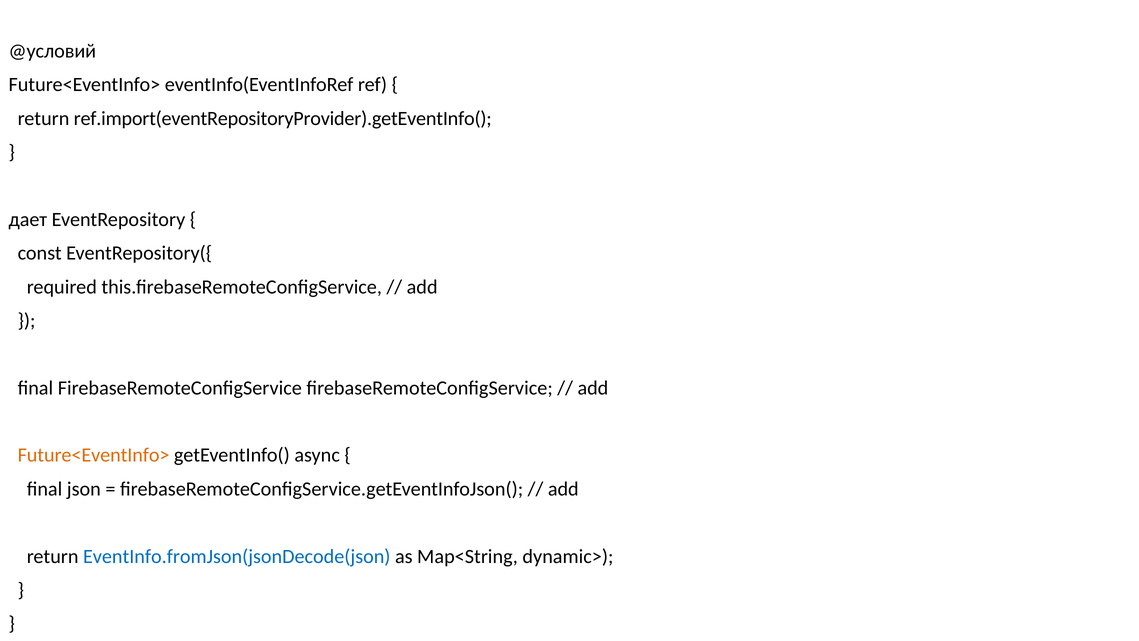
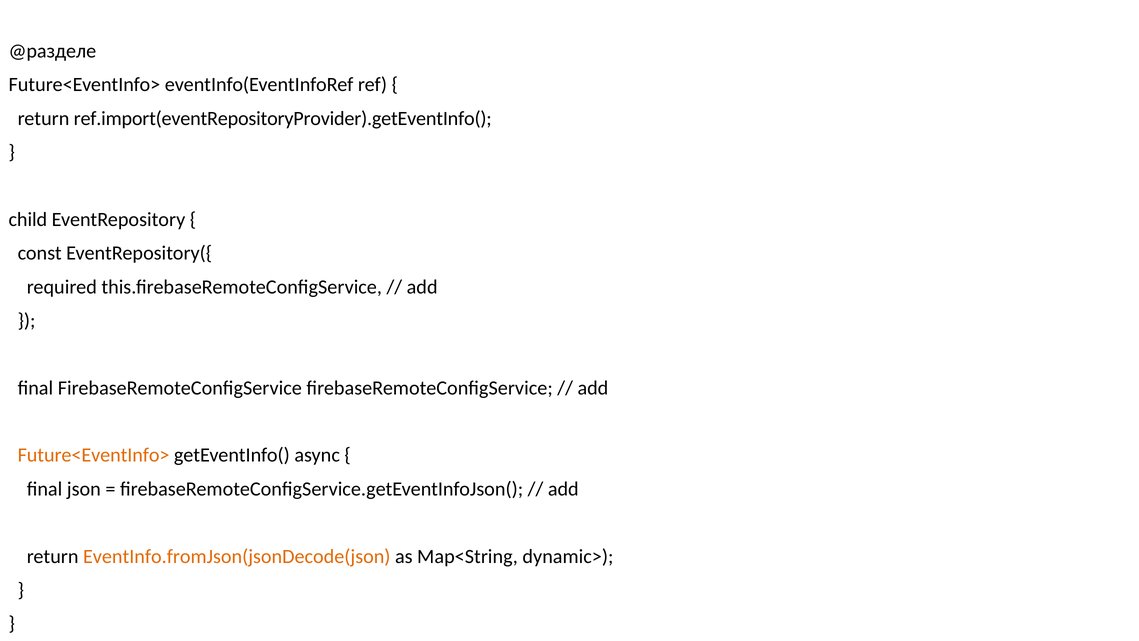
@условий: @условий -> @разделе
дает: дает -> child
EventInfo.fromJson(jsonDecode(json colour: blue -> orange
